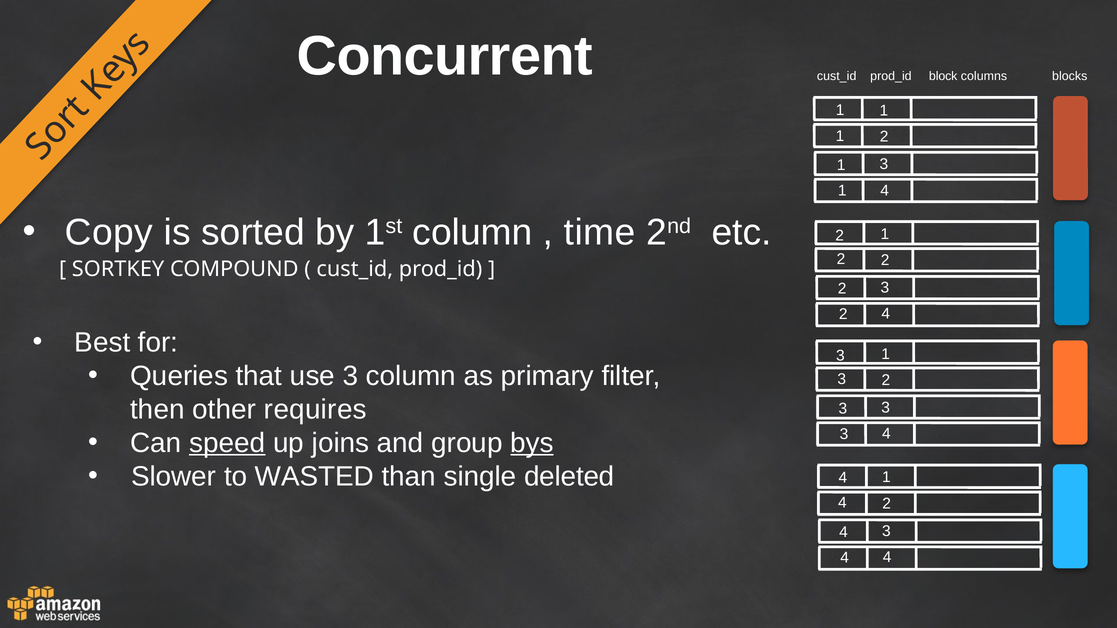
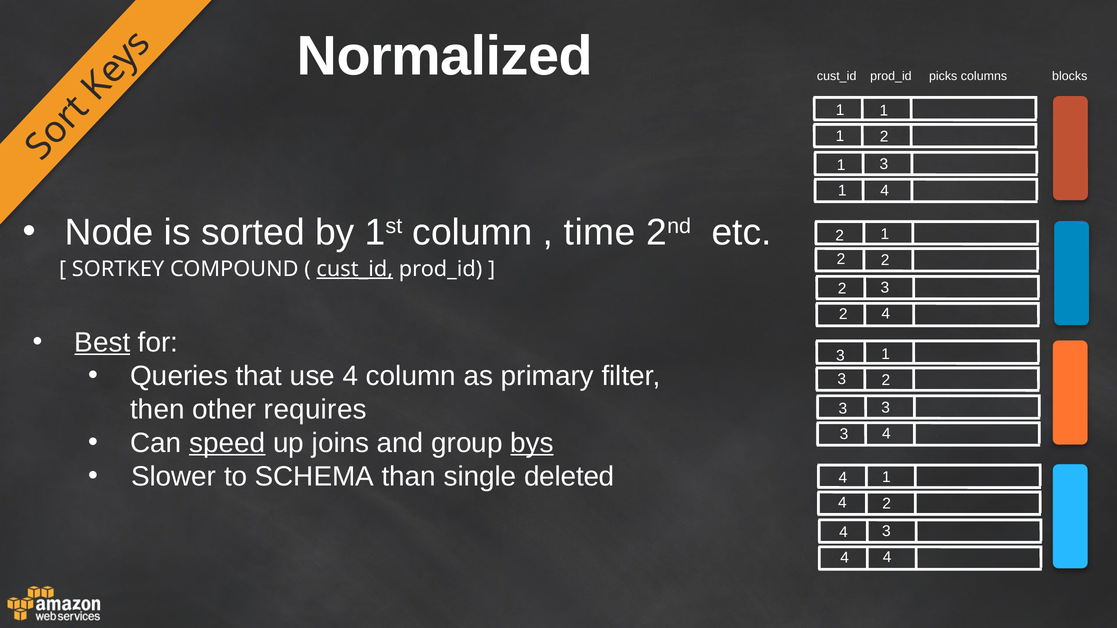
Concurrent: Concurrent -> Normalized
block: block -> picks
Copy: Copy -> Node
cust_id at (355, 269) underline: none -> present
Best underline: none -> present
use 3: 3 -> 4
WASTED: WASTED -> SCHEMA
